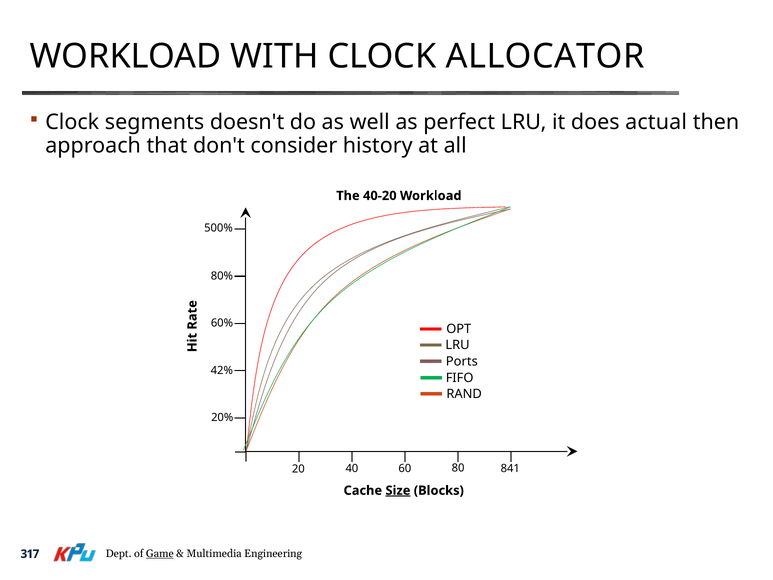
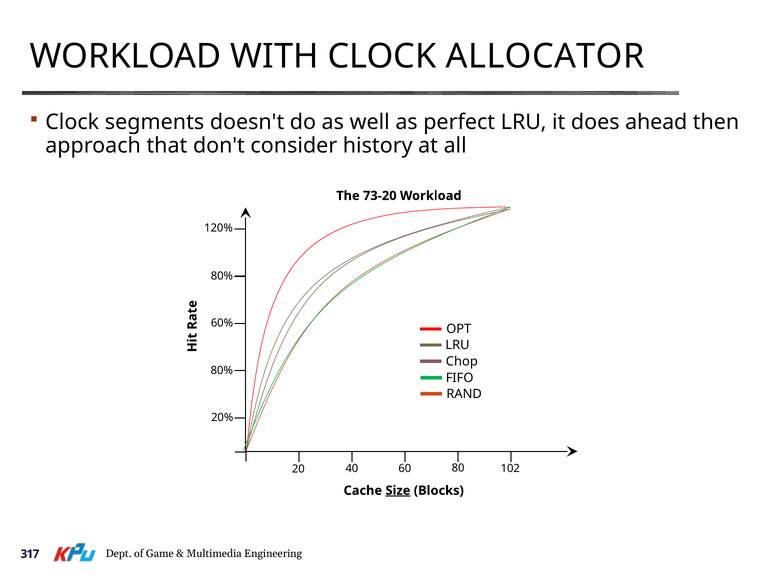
actual: actual -> ahead
40-20: 40-20 -> 73-20
500%: 500% -> 120%
Ports: Ports -> Chop
42% at (222, 371): 42% -> 80%
841: 841 -> 102
Game underline: present -> none
